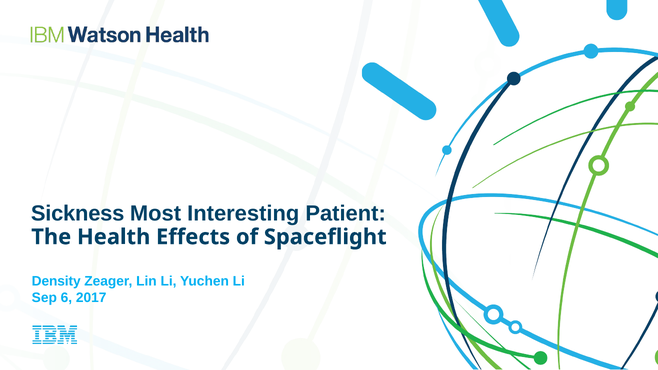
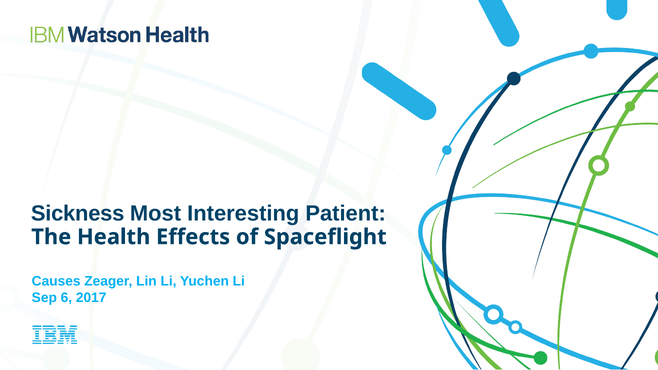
Density: Density -> Causes
